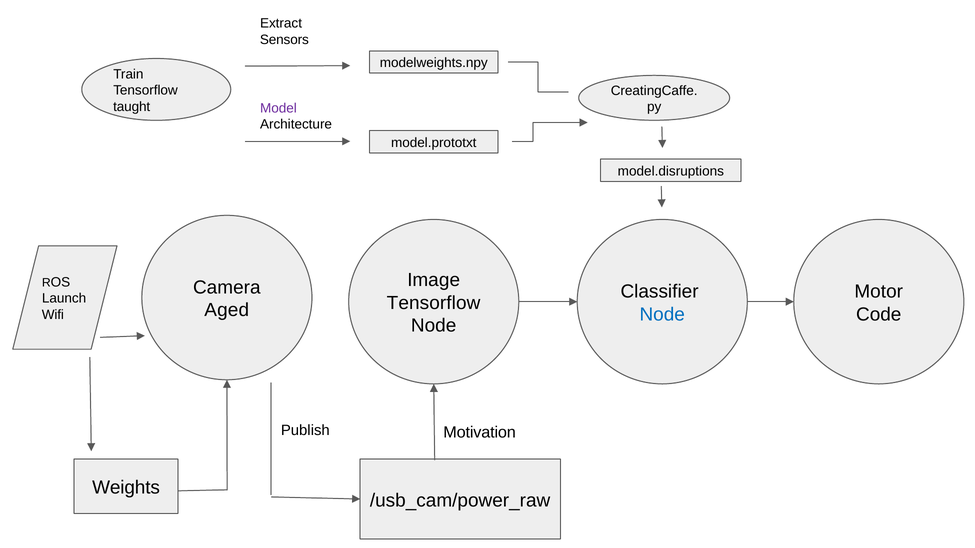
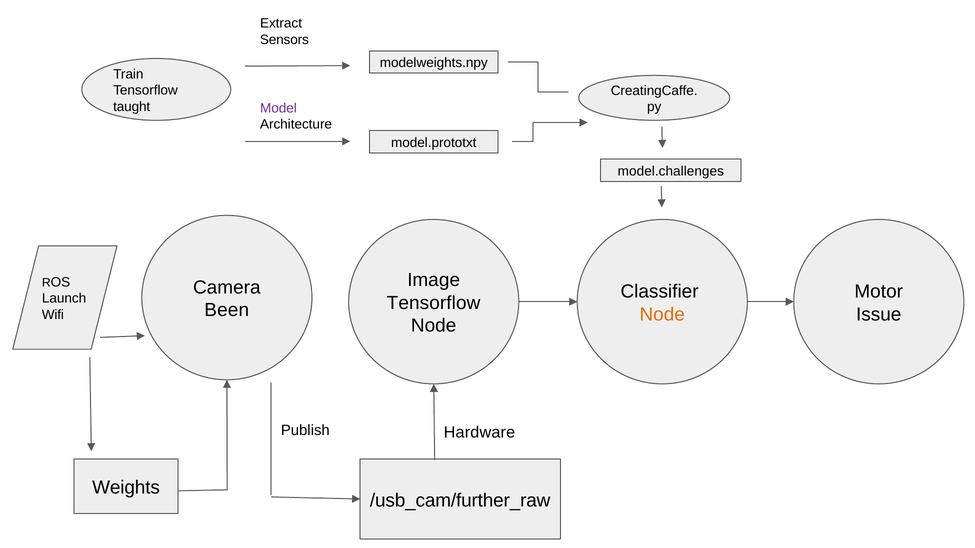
model.disruptions: model.disruptions -> model.challenges
Aged: Aged -> Been
Node at (662, 315) colour: blue -> orange
Code: Code -> Issue
Motivation: Motivation -> Hardware
/usb_cam/power_raw: /usb_cam/power_raw -> /usb_cam/further_raw
